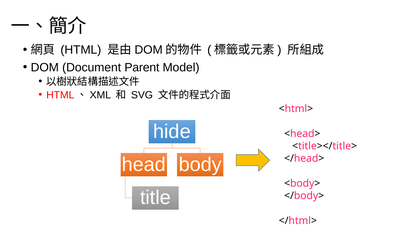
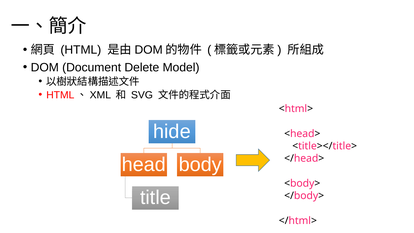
Parent: Parent -> Delete
